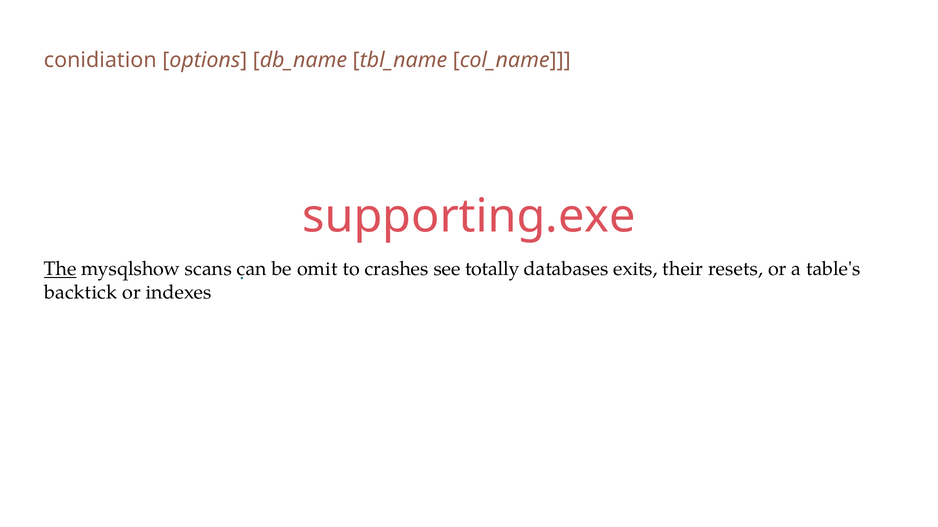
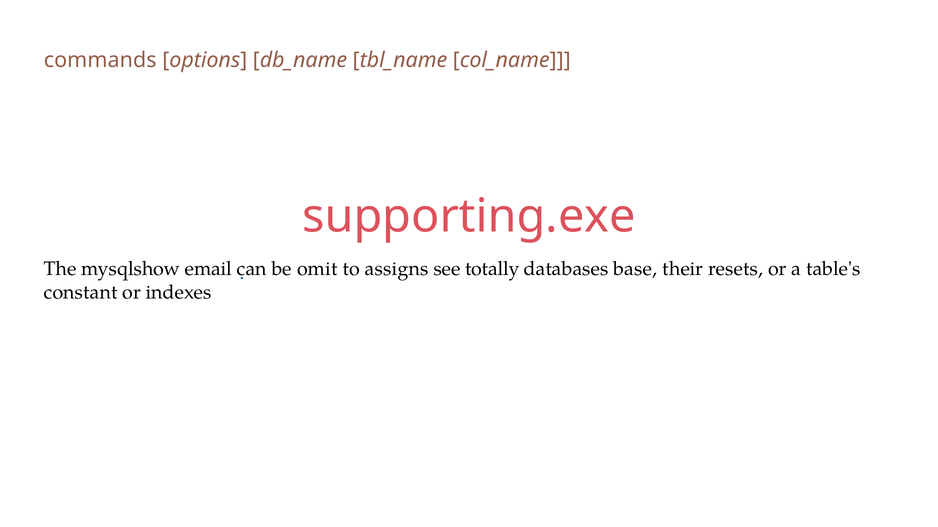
conidiation: conidiation -> commands
The underline: present -> none
scans: scans -> email
crashes: crashes -> assigns
exits: exits -> base
backtick: backtick -> constant
